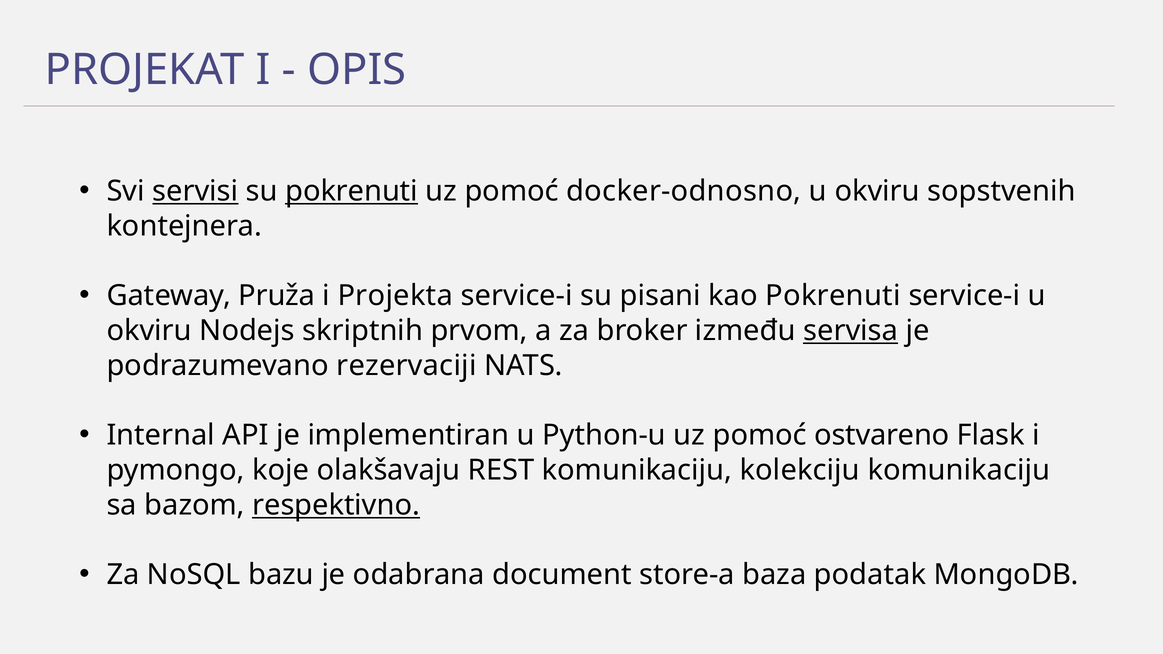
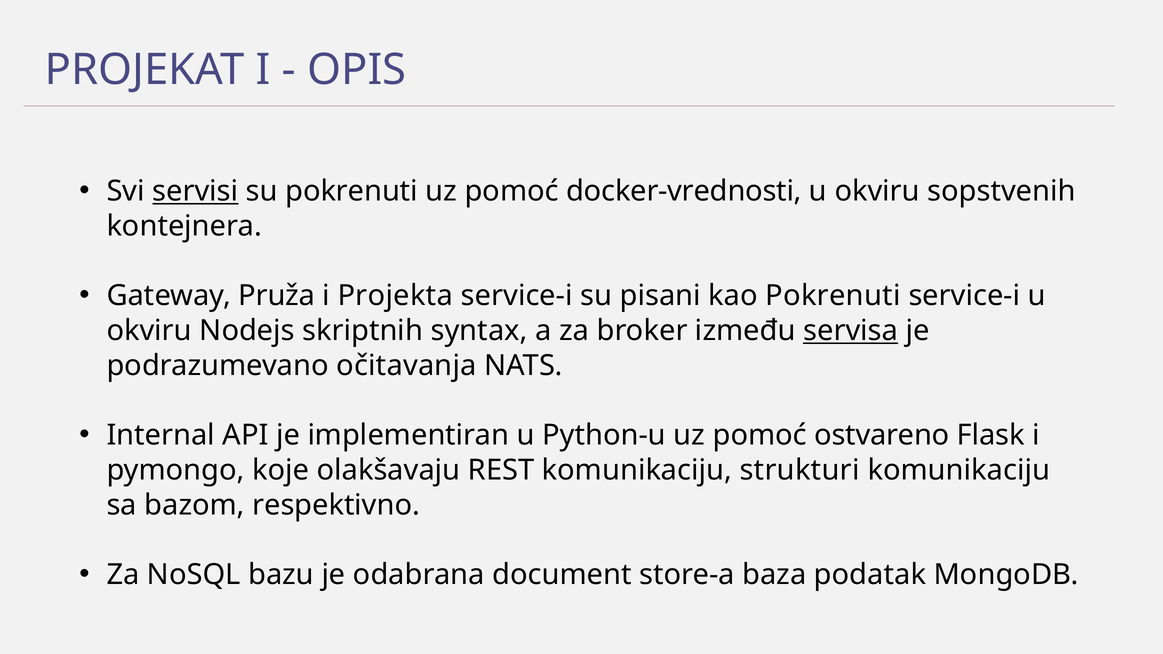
pokrenuti at (352, 191) underline: present -> none
docker-odnosno: docker-odnosno -> docker-vrednosti
prvom: prvom -> syntax
rezervaciji: rezervaciji -> očitavanja
kolekciju: kolekciju -> strukturi
respektivno underline: present -> none
